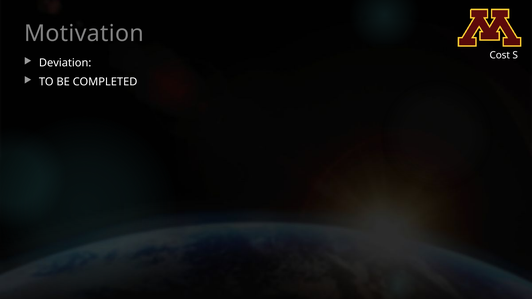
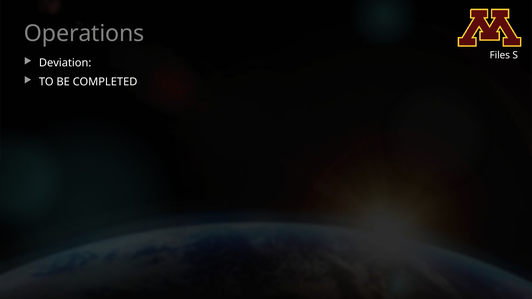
Motivation: Motivation -> Operations
Cost: Cost -> Files
